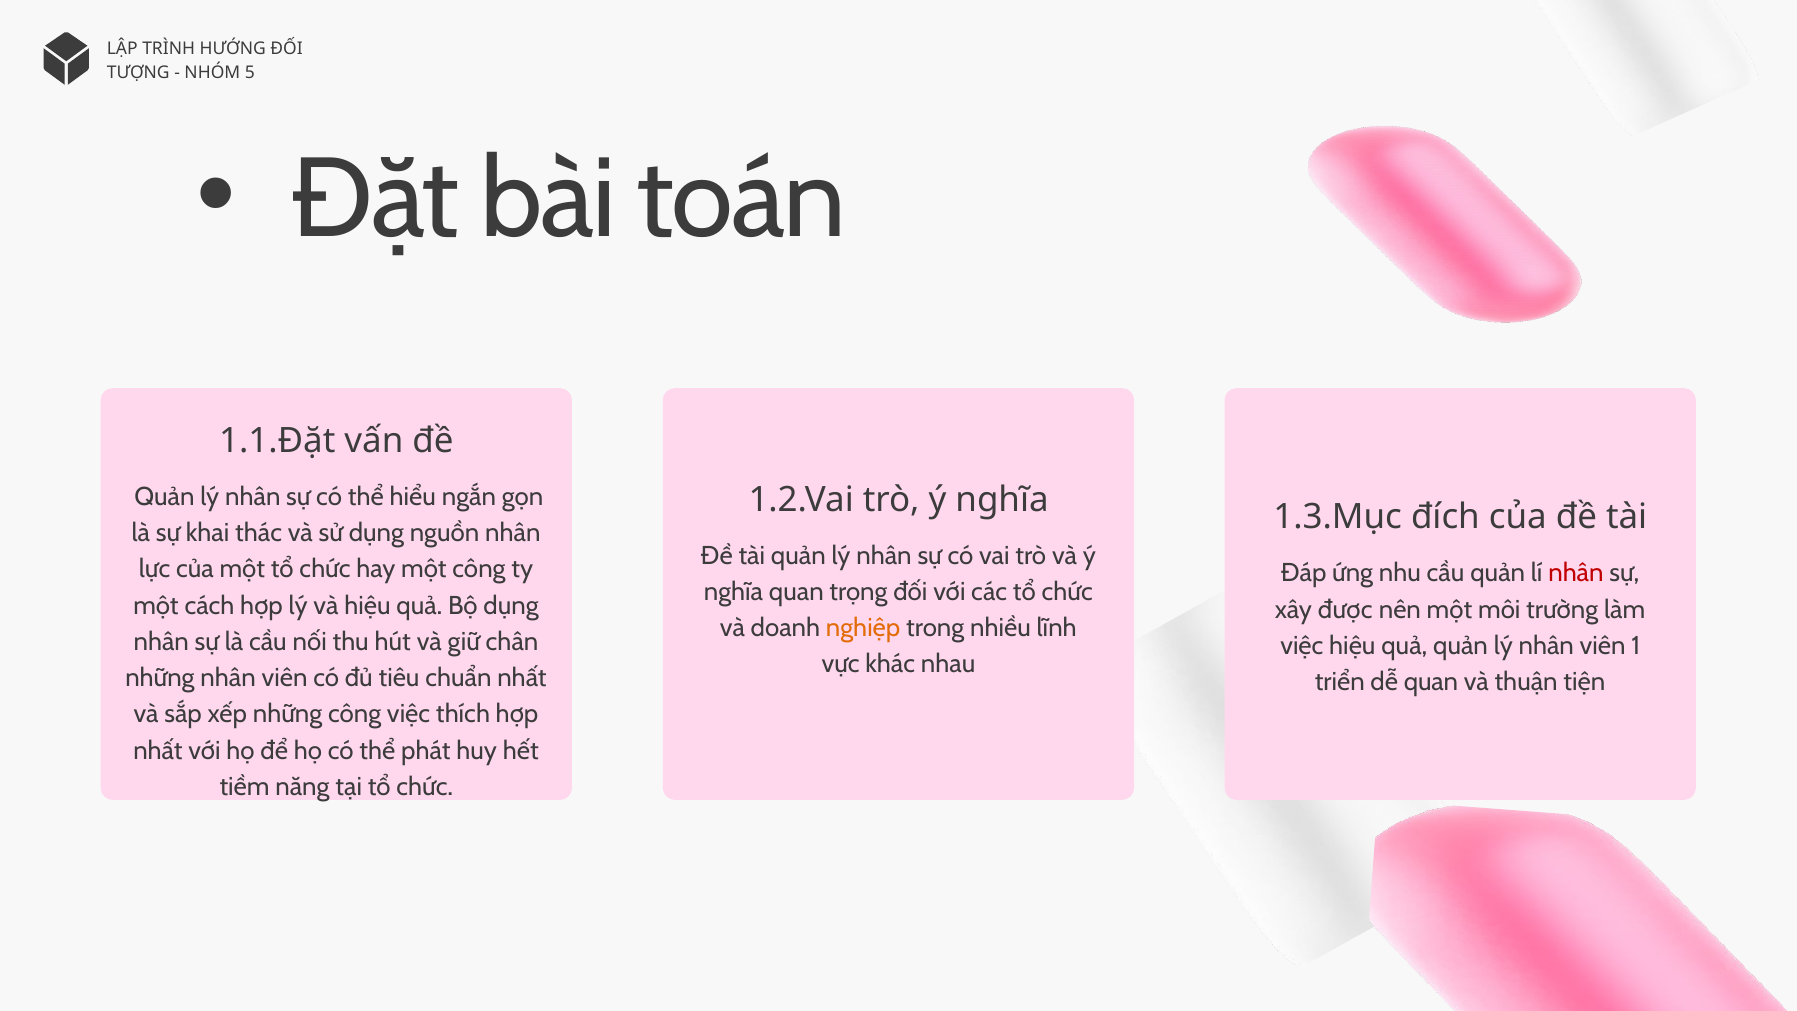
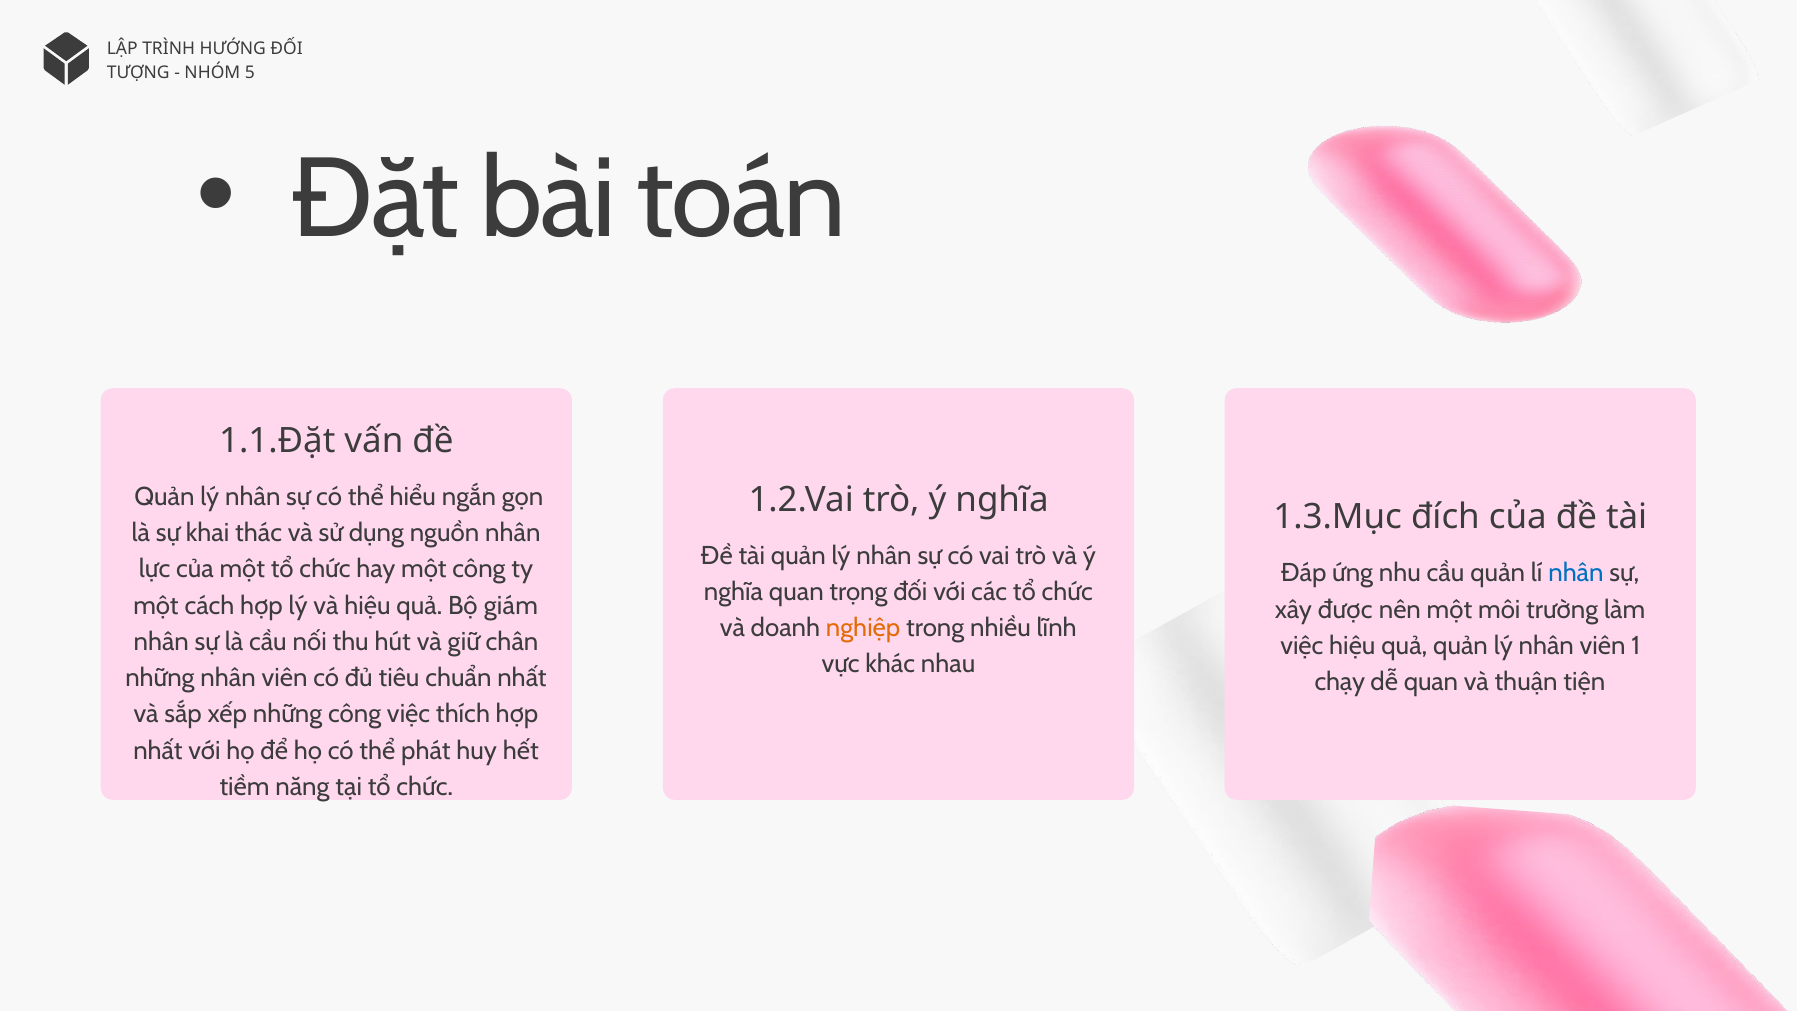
nhân at (1576, 573) colour: red -> blue
Bộ dụng: dụng -> giám
triển: triển -> chạy
